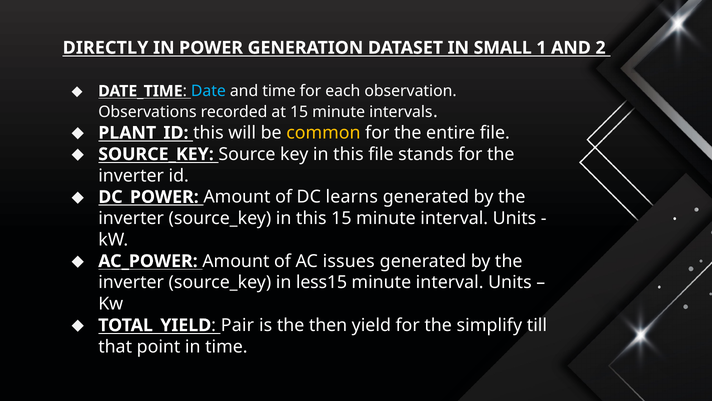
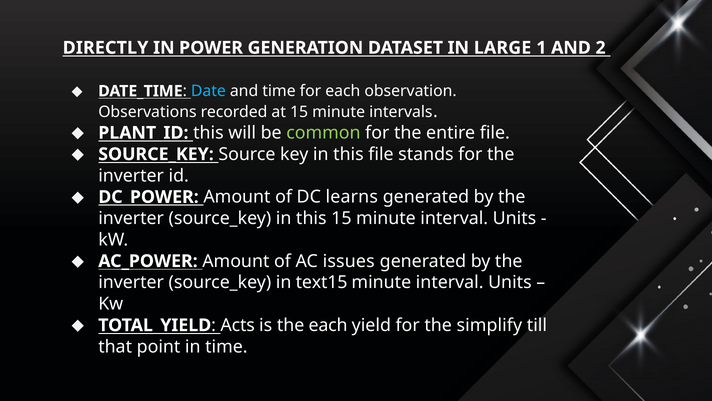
SMALL: SMALL -> LARGE
common colour: yellow -> light green
less15: less15 -> text15
Pair: Pair -> Acts
the then: then -> each
